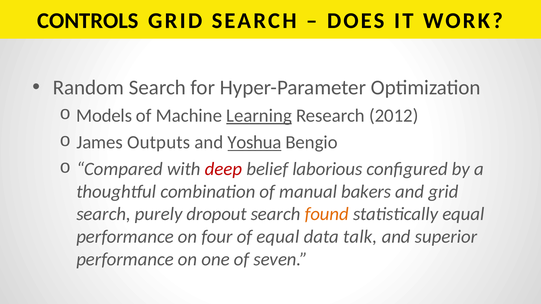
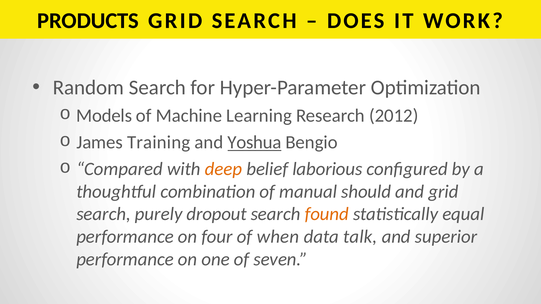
CONTROLS: CONTROLS -> PRODUCTS
Learning underline: present -> none
Outputs: Outputs -> Training
deep colour: red -> orange
bakers: bakers -> should
of equal: equal -> when
